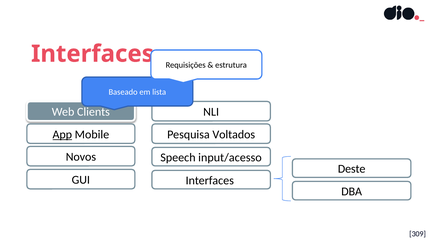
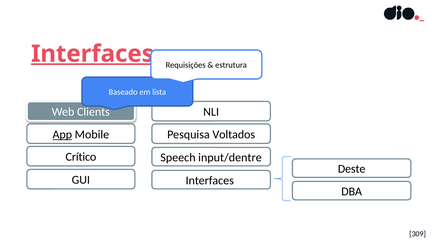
Interfaces at (92, 54) underline: none -> present
Novos: Novos -> Crítico
input/acesso: input/acesso -> input/dentre
